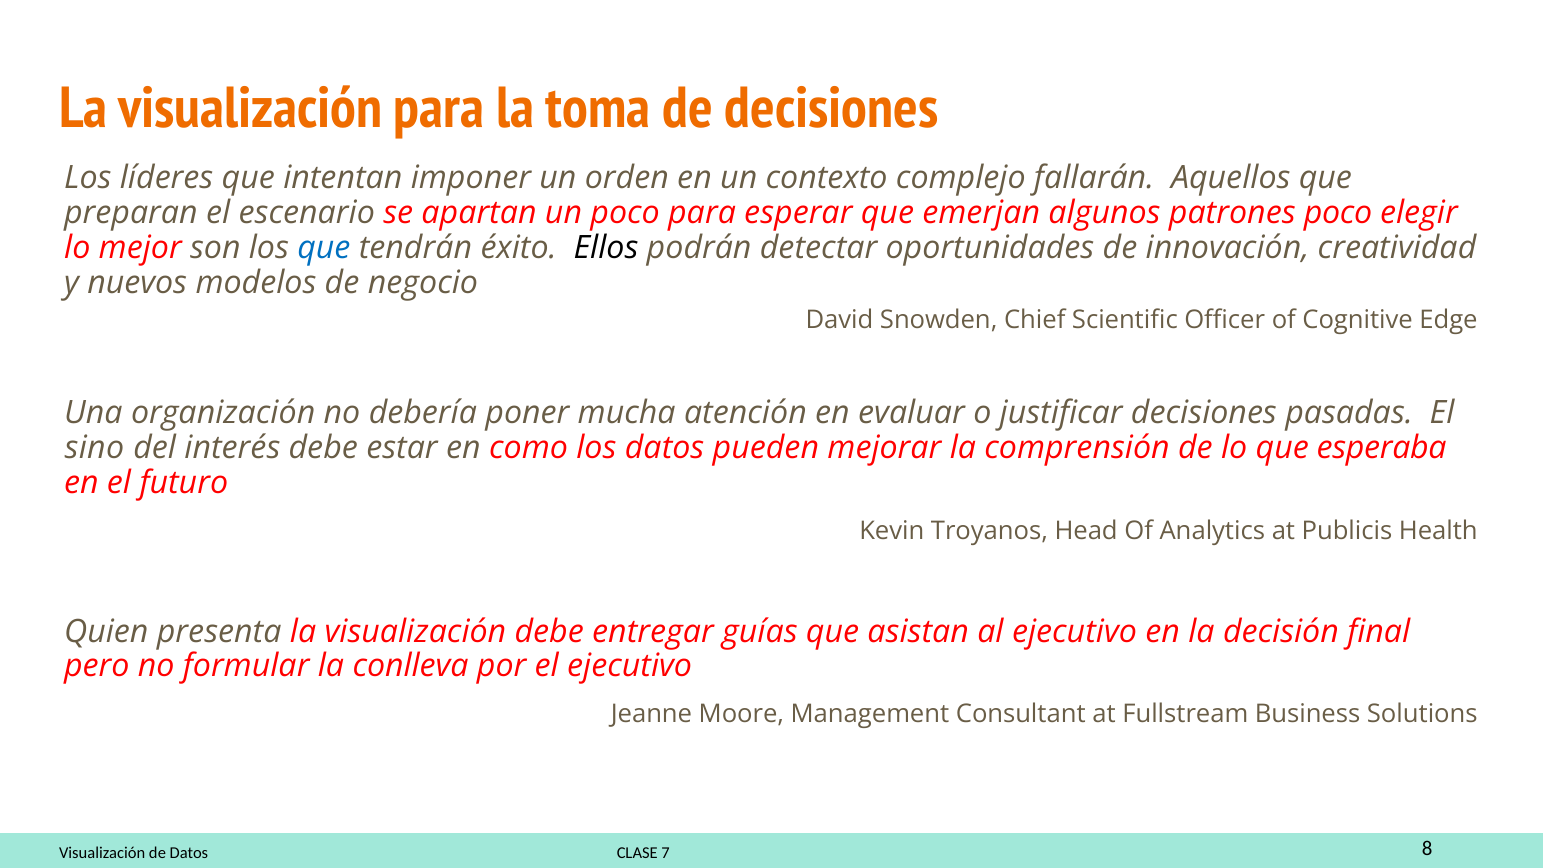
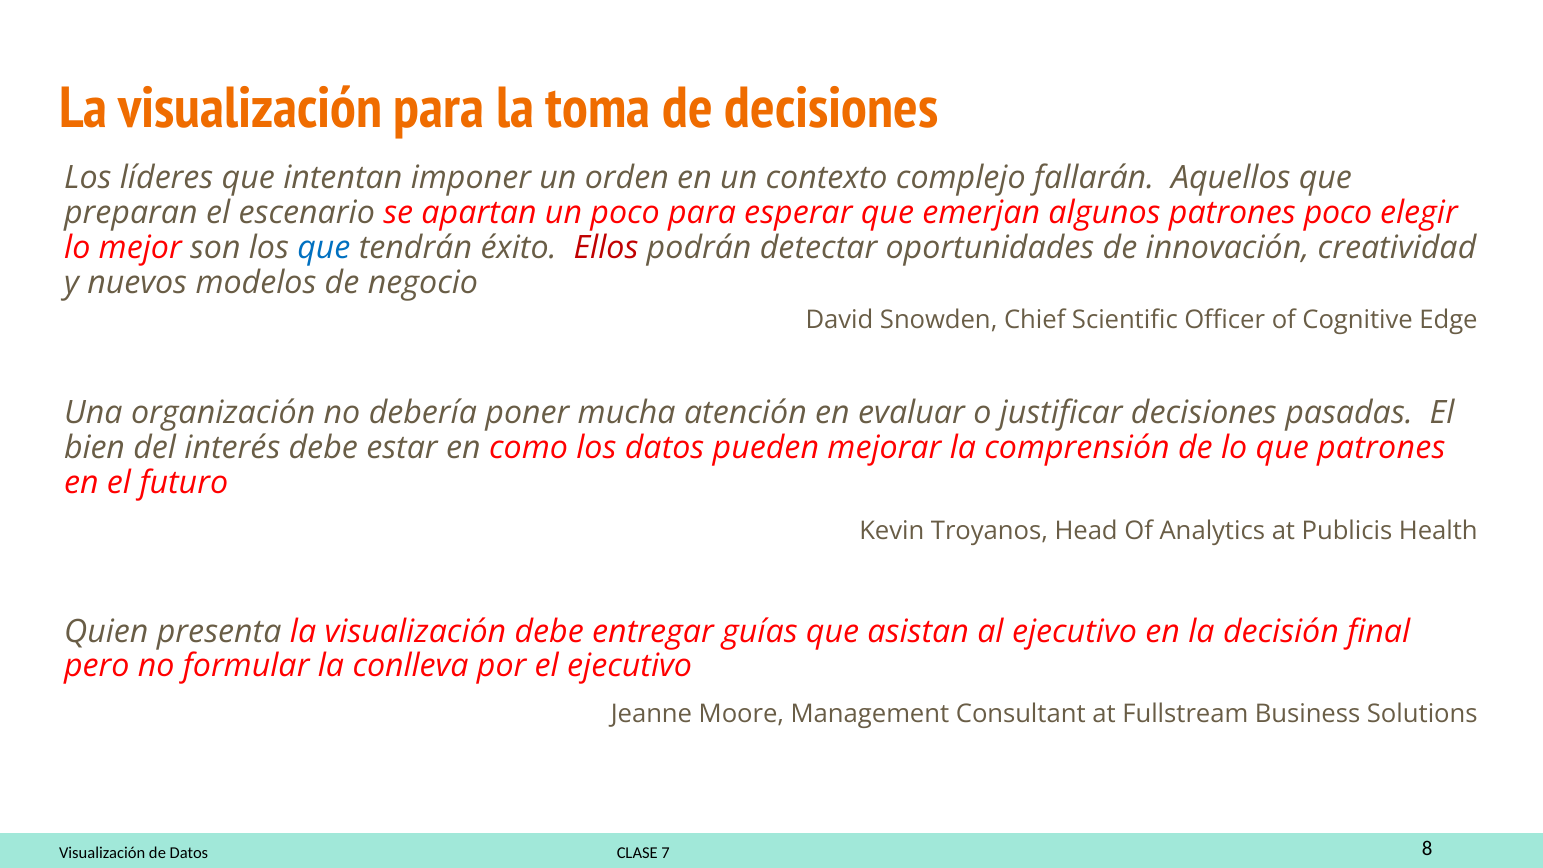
Ellos colour: black -> red
sino: sino -> bien
que esperaba: esperaba -> patrones
